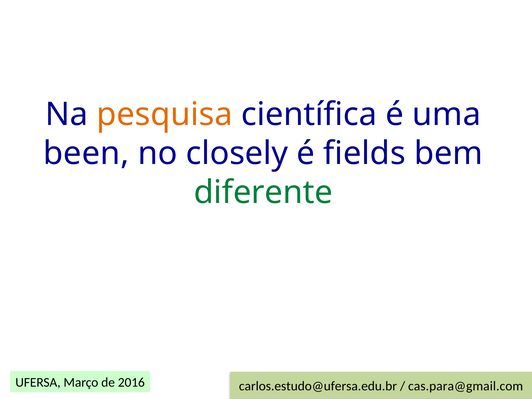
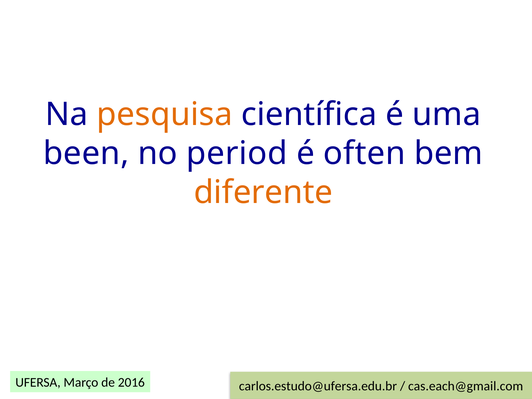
closely: closely -> period
fields: fields -> often
diferente colour: green -> orange
cas.para@gmail.com: cas.para@gmail.com -> cas.each@gmail.com
